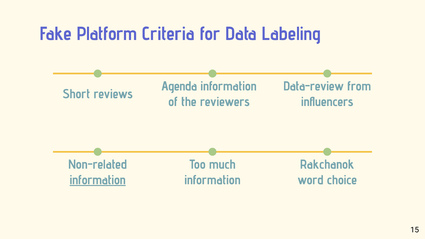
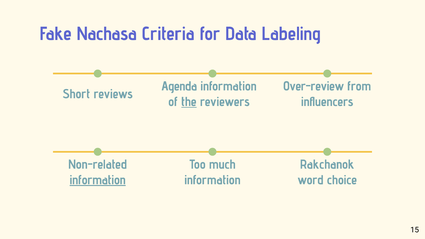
Platform: Platform -> Nachasa
Data-review: Data-review -> Over-review
the underline: none -> present
